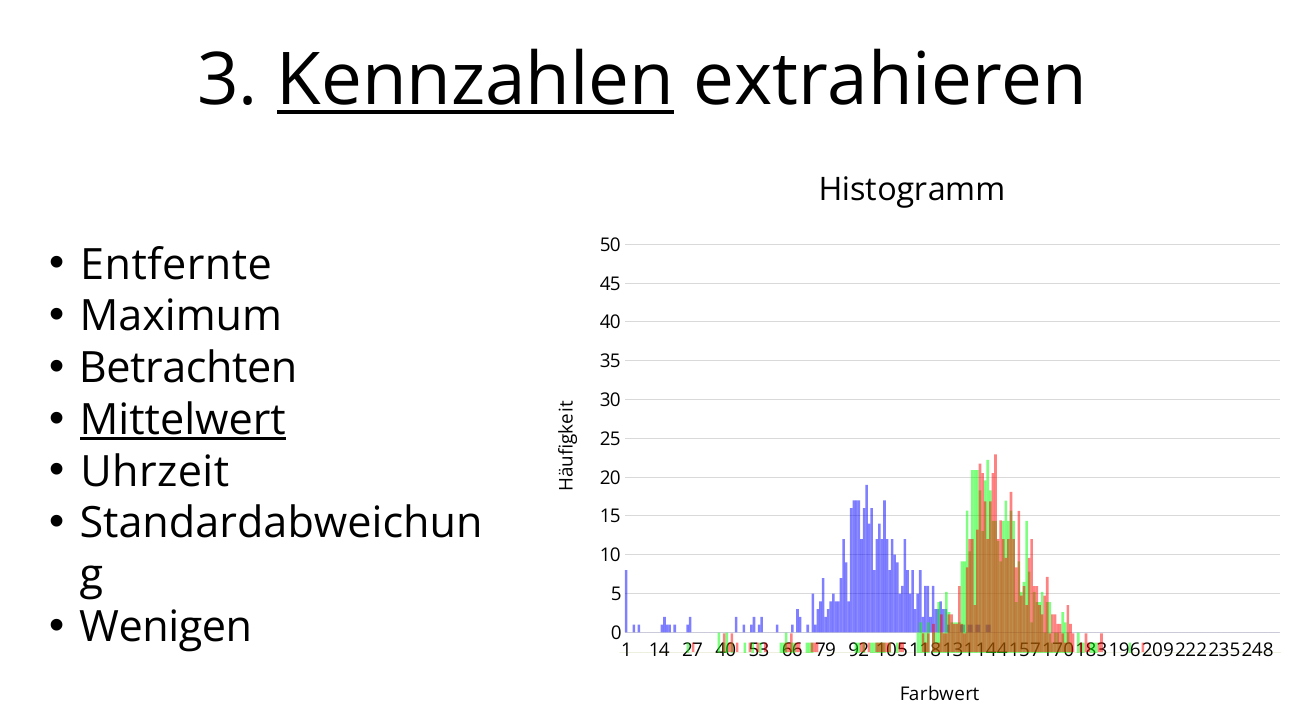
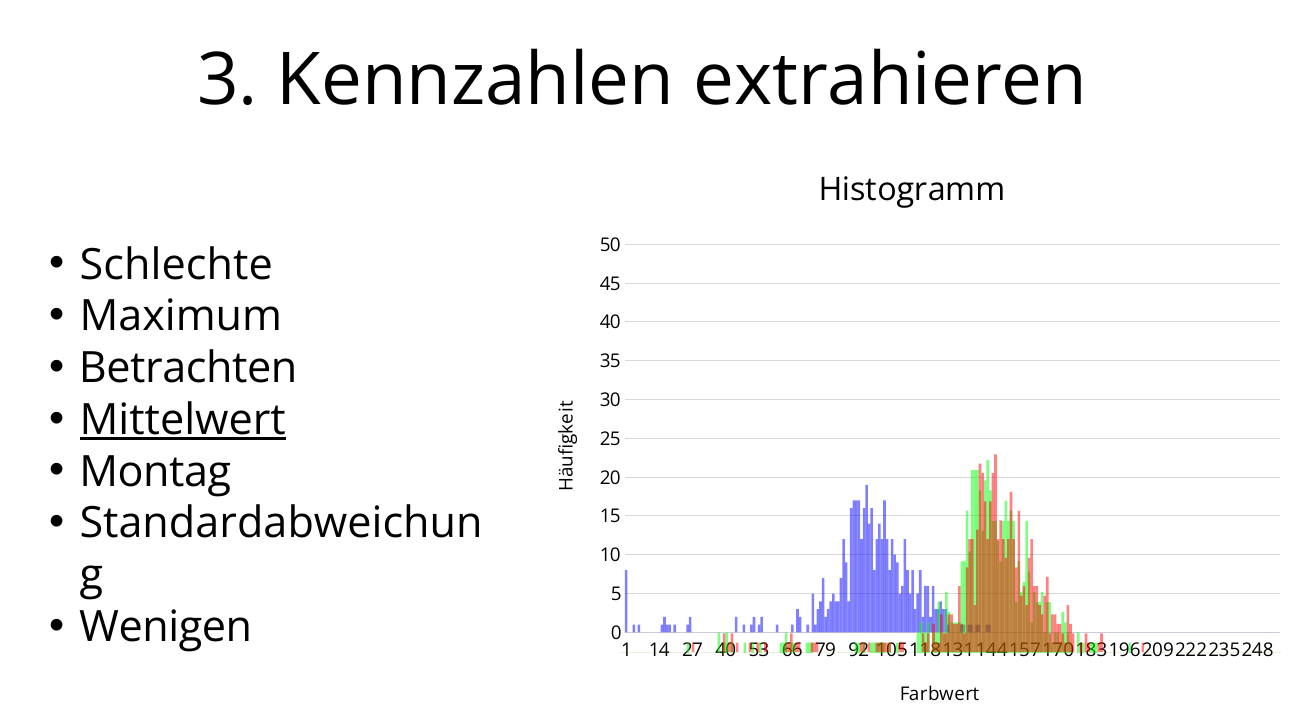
Kennzahlen underline: present -> none
Entfernte: Entfernte -> Schlechte
Uhrzeit: Uhrzeit -> Montag
